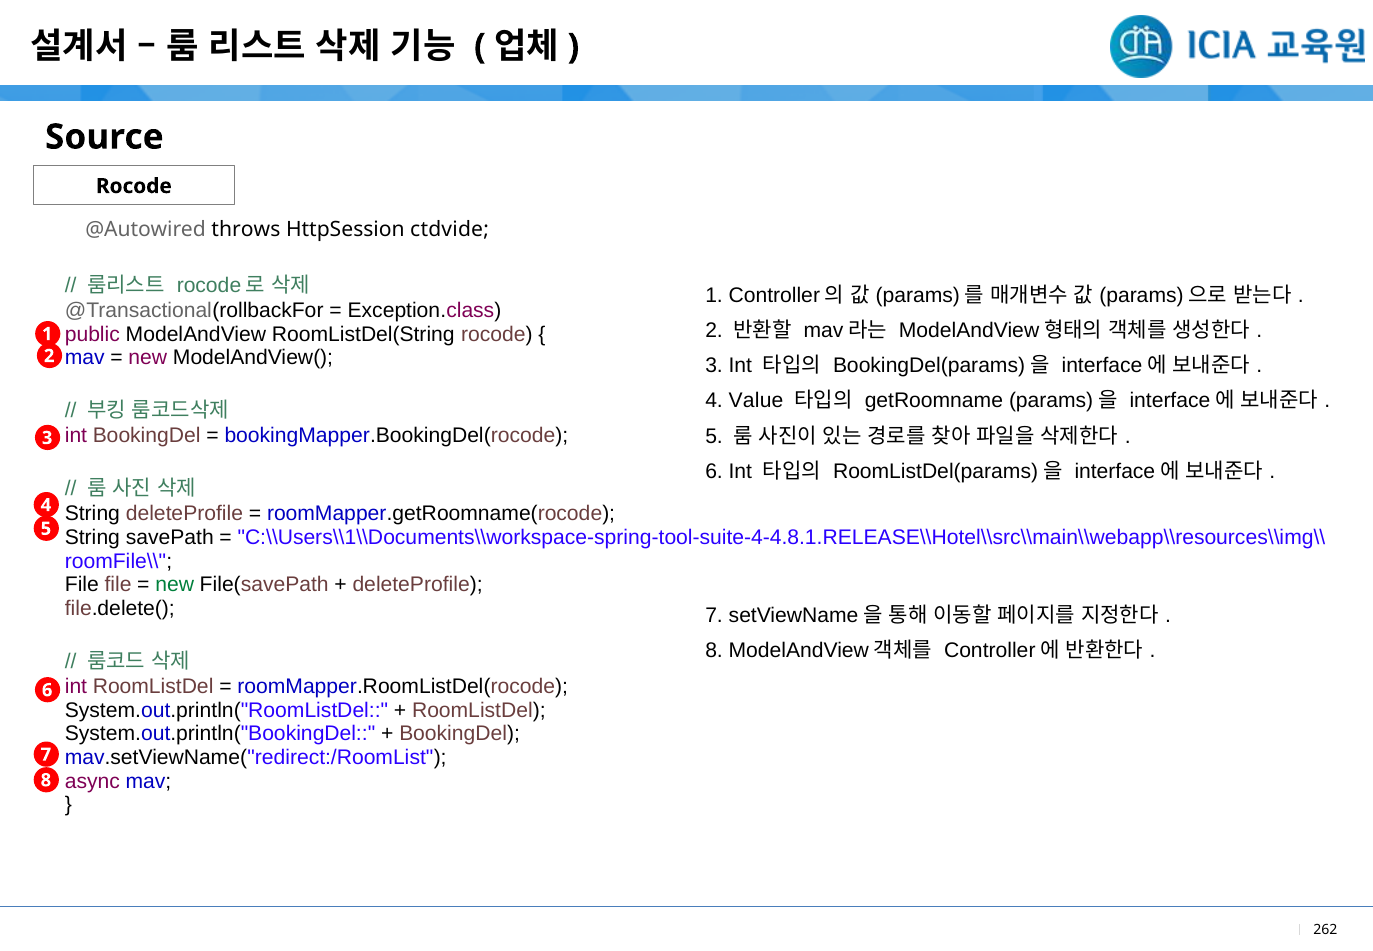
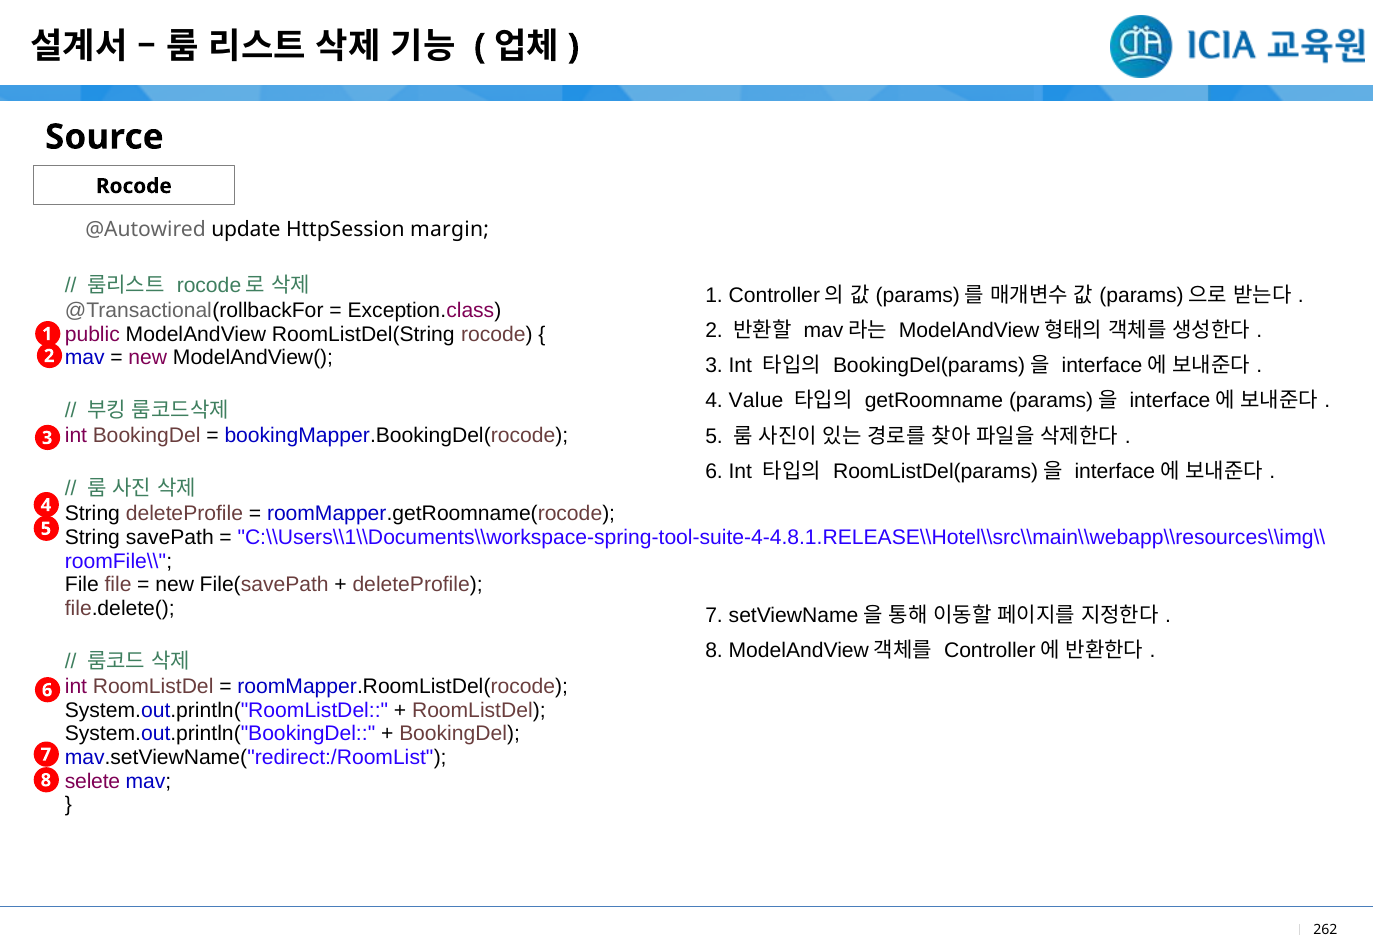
throws: throws -> update
ctdvide: ctdvide -> margin
new at (175, 585) colour: green -> black
async: async -> selete
